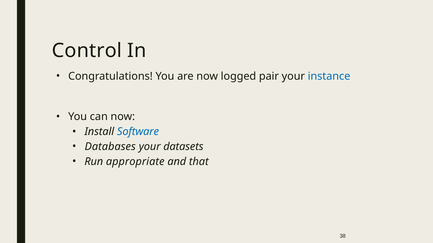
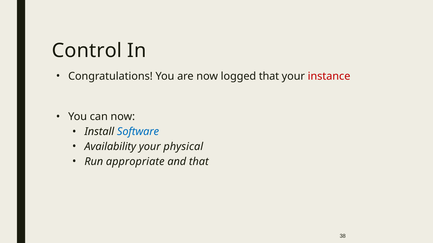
logged pair: pair -> that
instance colour: blue -> red
Databases: Databases -> Availability
datasets: datasets -> physical
